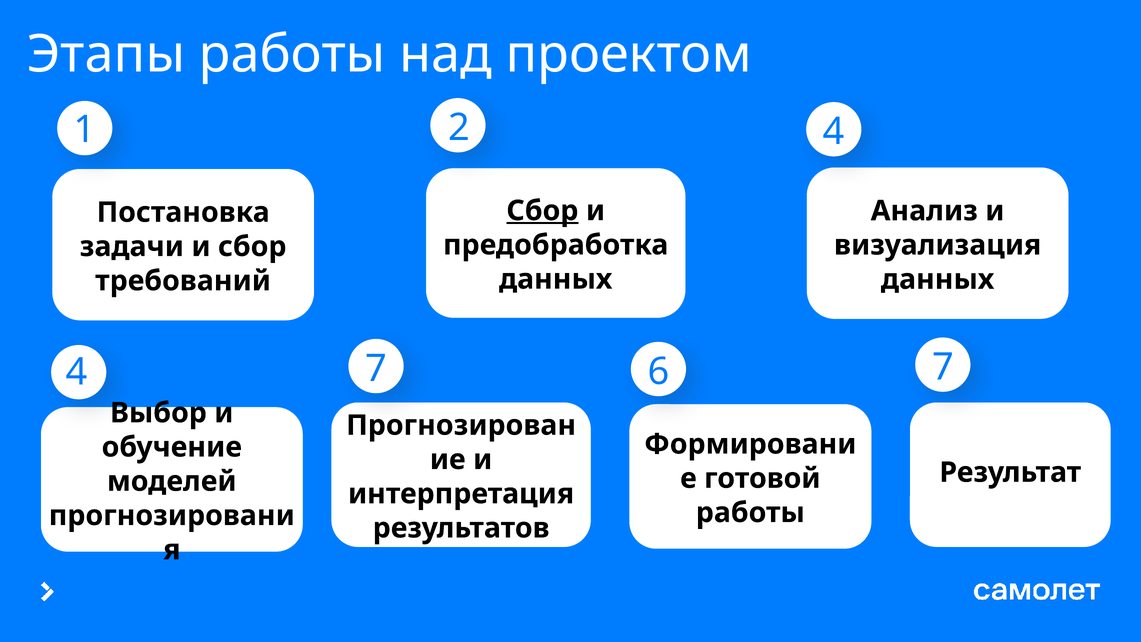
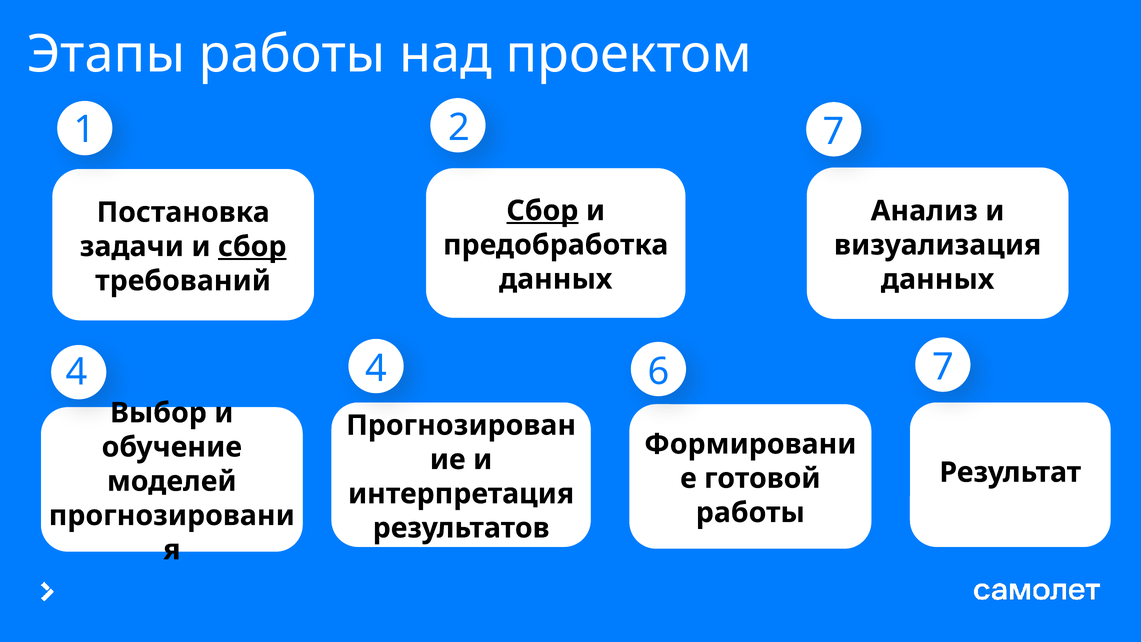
2 4: 4 -> 7
сбор at (252, 247) underline: none -> present
4 7: 7 -> 4
